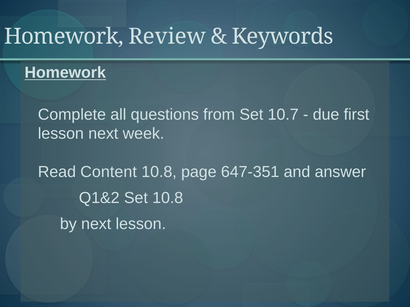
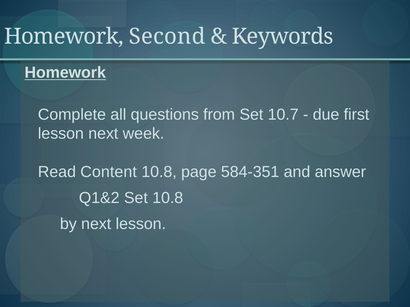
Review: Review -> Second
647-351: 647-351 -> 584-351
